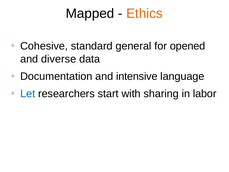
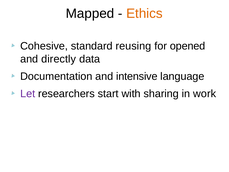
general: general -> reusing
diverse: diverse -> directly
Let colour: blue -> purple
labor: labor -> work
